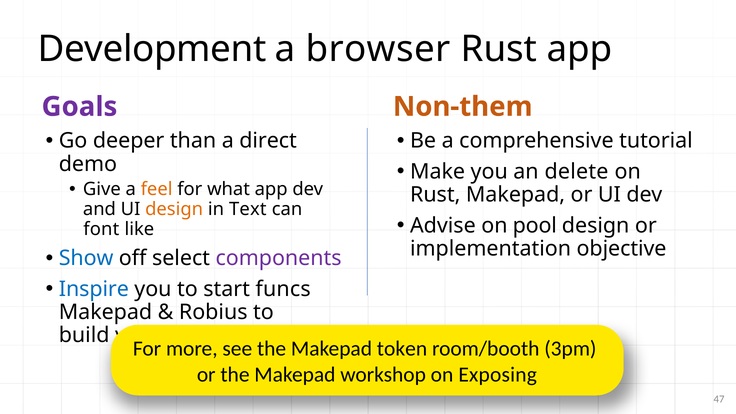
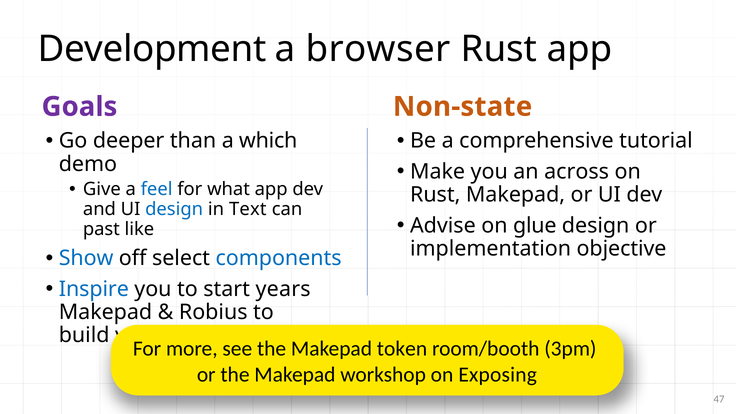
Non-them: Non-them -> Non-state
direct: direct -> which
delete: delete -> across
feel colour: orange -> blue
design at (174, 209) colour: orange -> blue
pool: pool -> glue
font: font -> past
components colour: purple -> blue
funcs: funcs -> years
